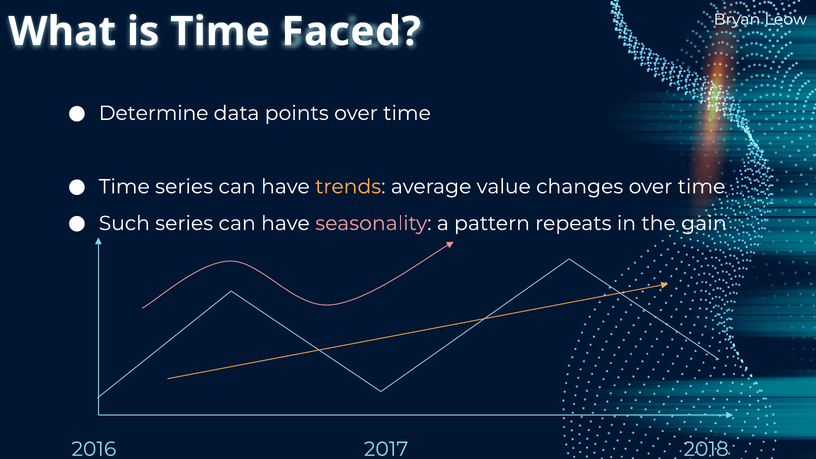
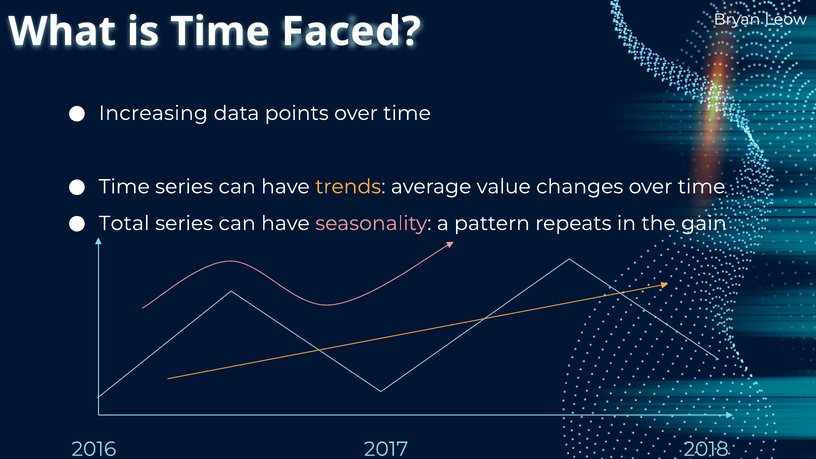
Determine: Determine -> Increasing
Such: Such -> Total
